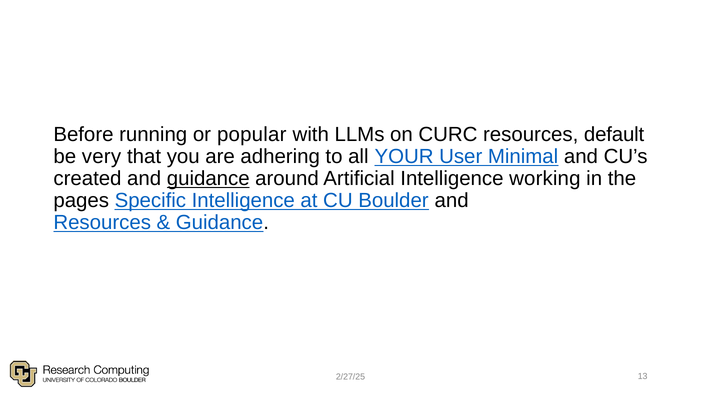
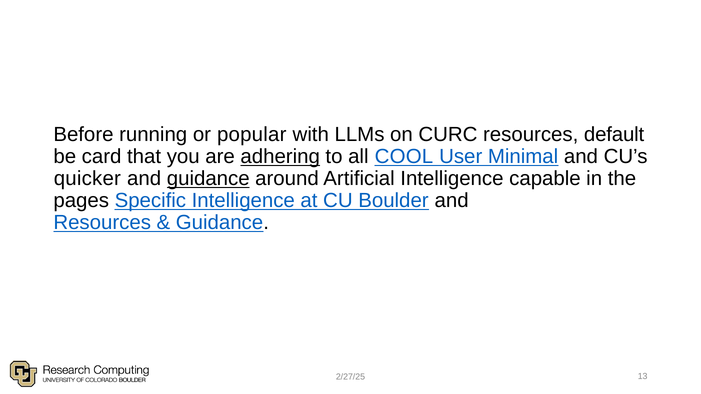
very: very -> card
adhering underline: none -> present
YOUR: YOUR -> COOL
created: created -> quicker
working: working -> capable
